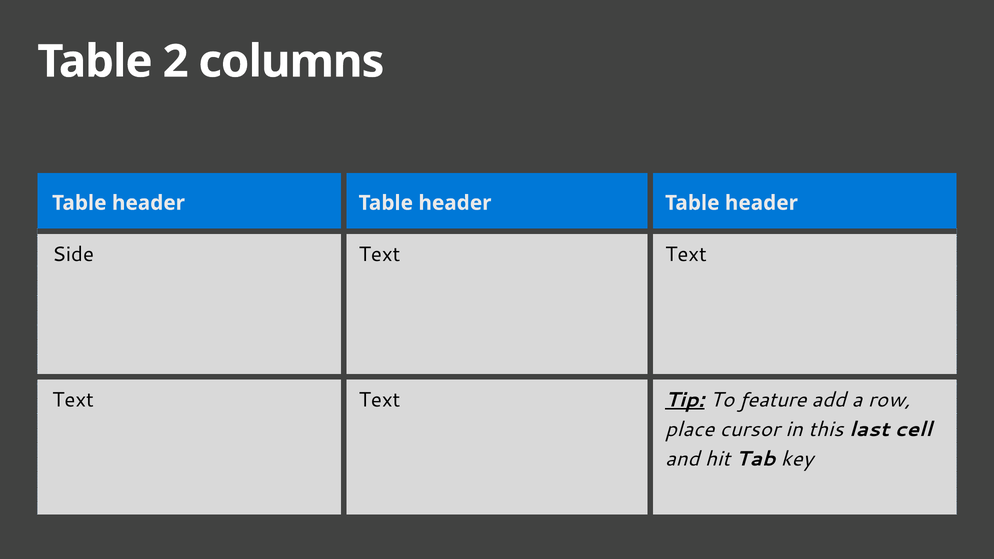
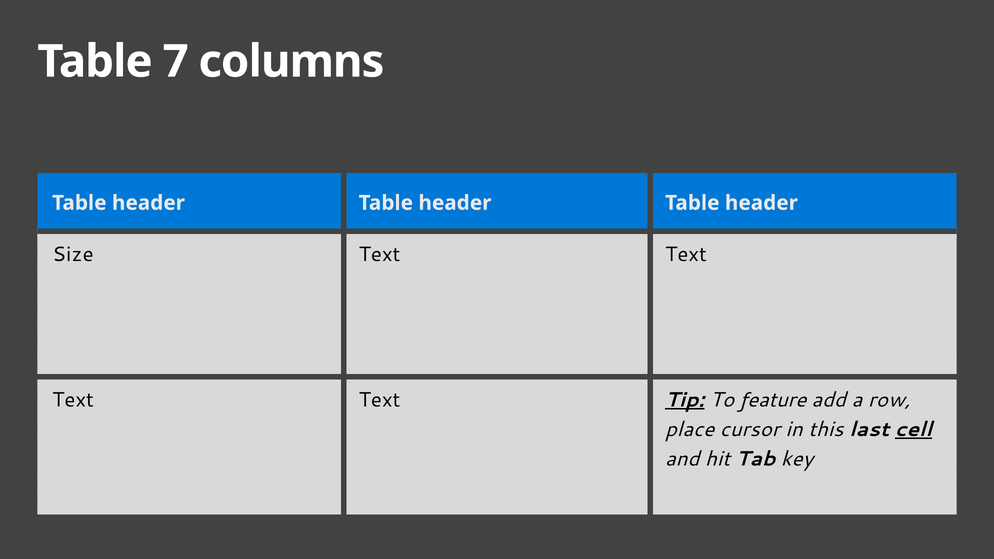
2: 2 -> 7
Side: Side -> Size
cell underline: none -> present
